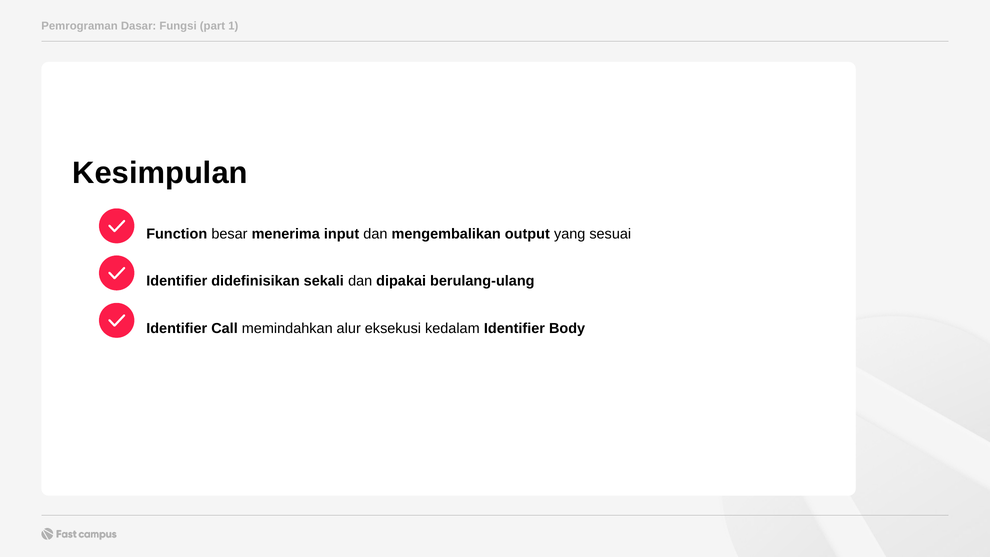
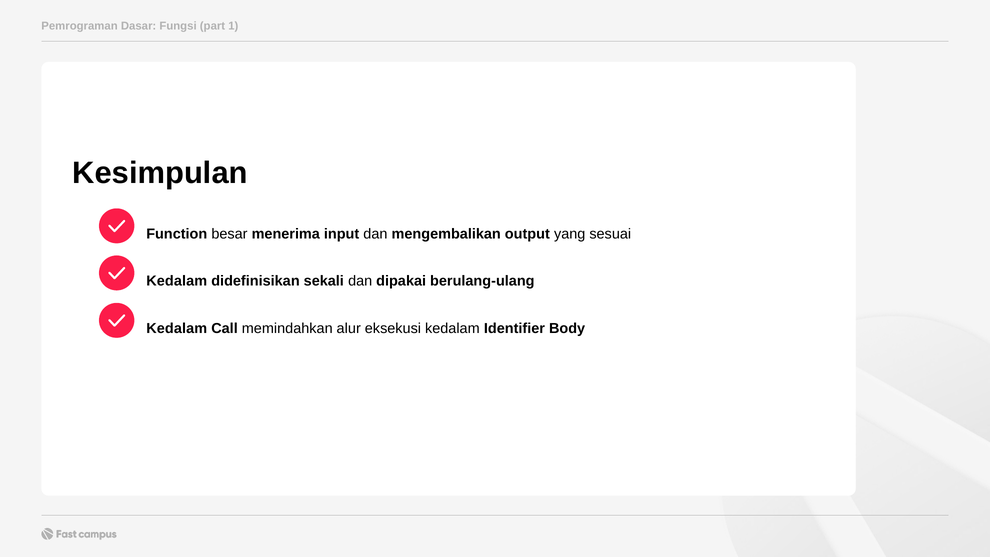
Identifier at (177, 281): Identifier -> Kedalam
Identifier at (177, 328): Identifier -> Kedalam
